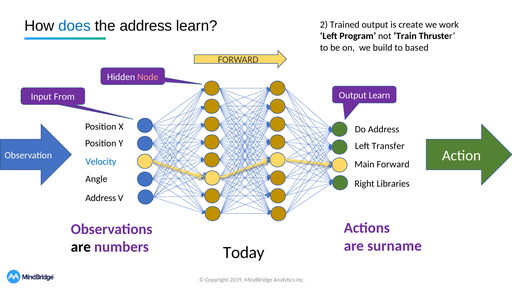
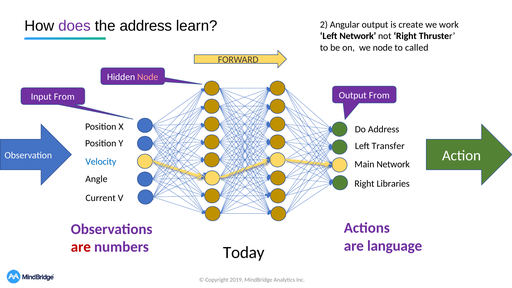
does colour: blue -> purple
Trained: Trained -> Angular
Left Program: Program -> Network
not Train: Train -> Right
we build: build -> node
based: based -> called
Output Learn: Learn -> From
Main Forward: Forward -> Network
Address at (101, 198): Address -> Current
surname: surname -> language
are at (81, 247) colour: black -> red
